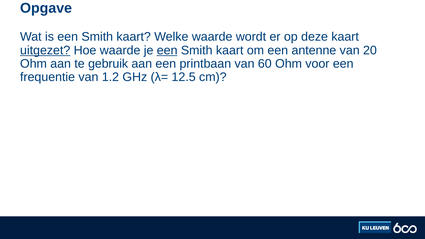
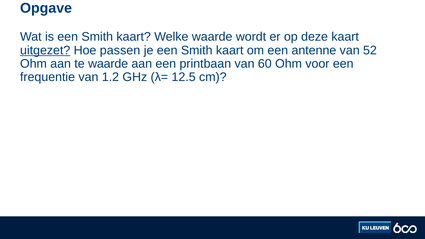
Hoe waarde: waarde -> passen
een at (167, 50) underline: present -> none
20: 20 -> 52
te gebruik: gebruik -> waarde
